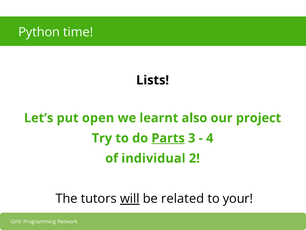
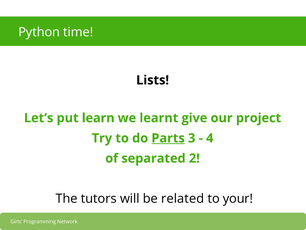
open: open -> learn
also: also -> give
individual: individual -> separated
will underline: present -> none
